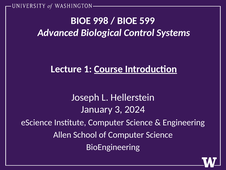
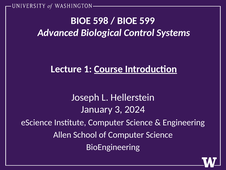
998: 998 -> 598
